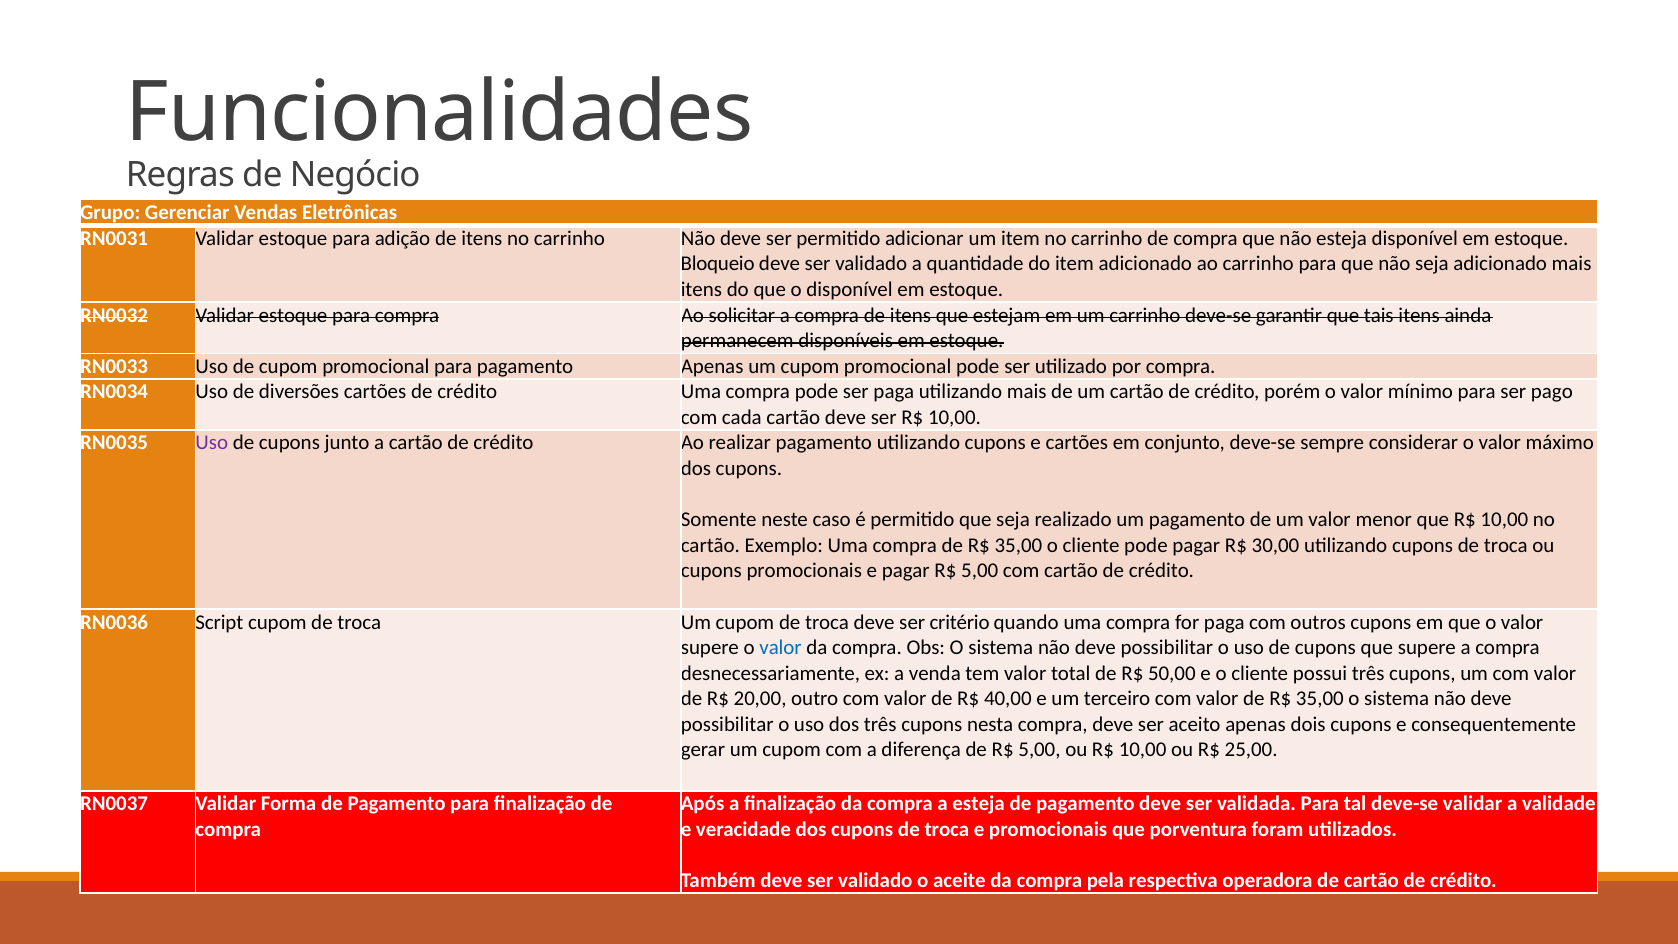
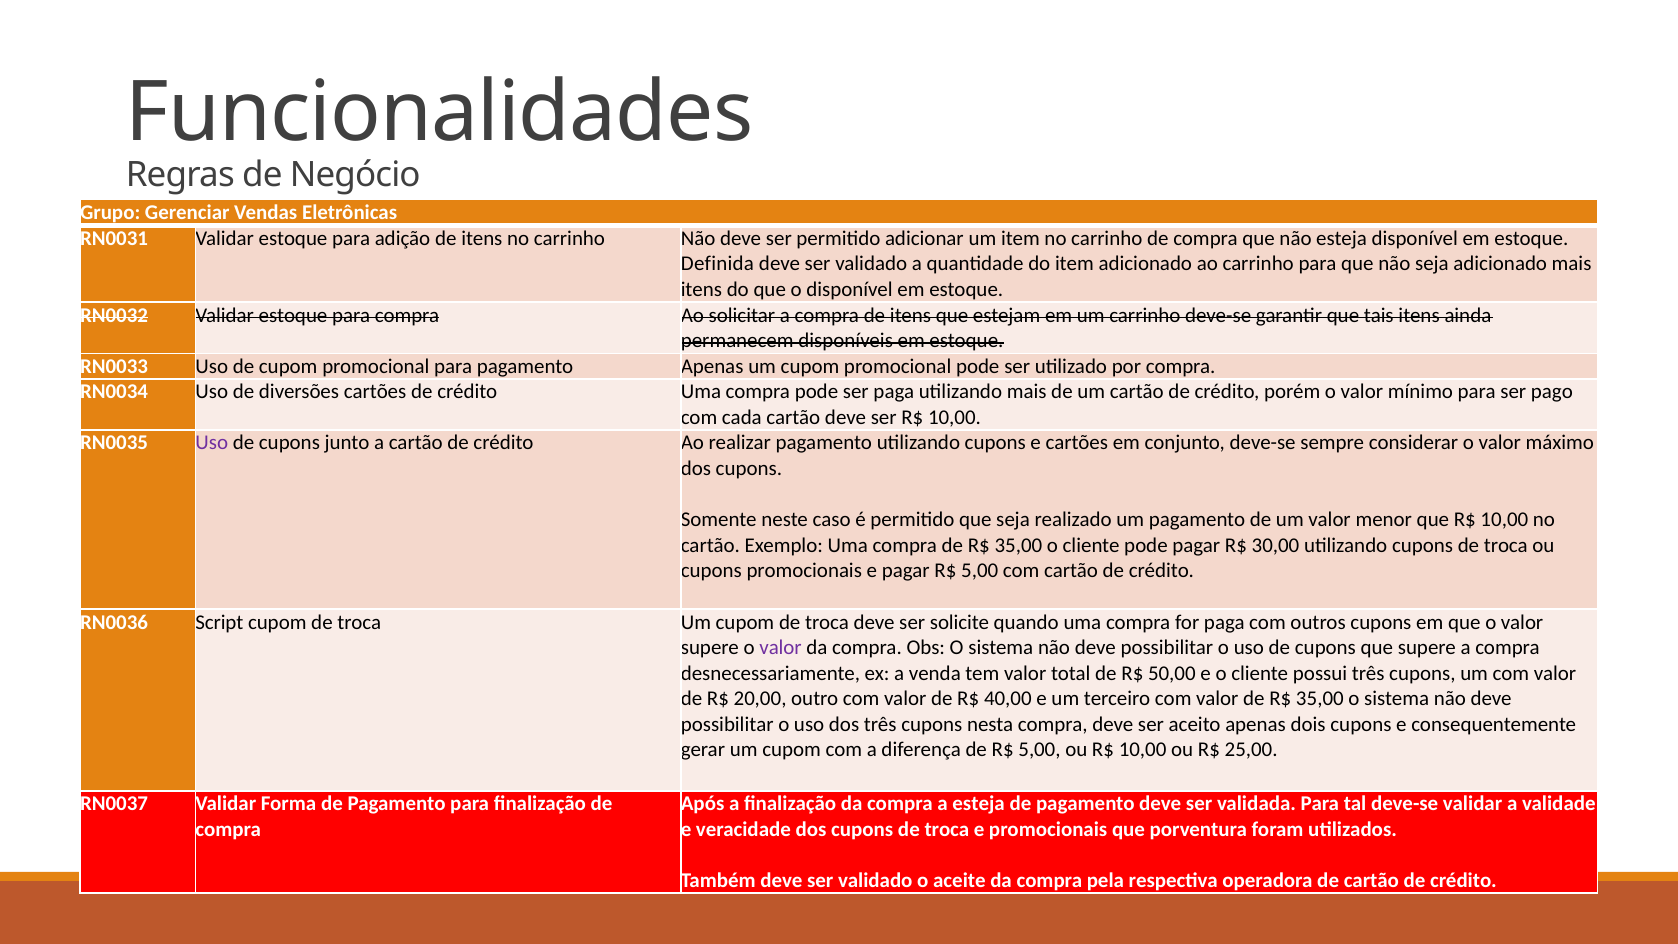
Bloqueio: Bloqueio -> Definida
critério: critério -> solicite
valor at (781, 648) colour: blue -> purple
